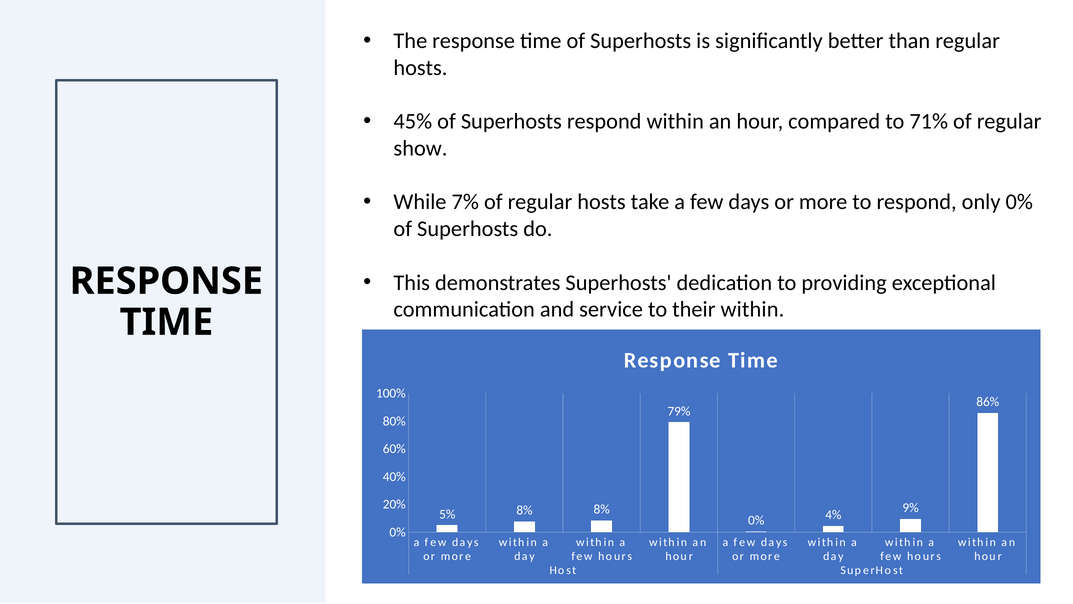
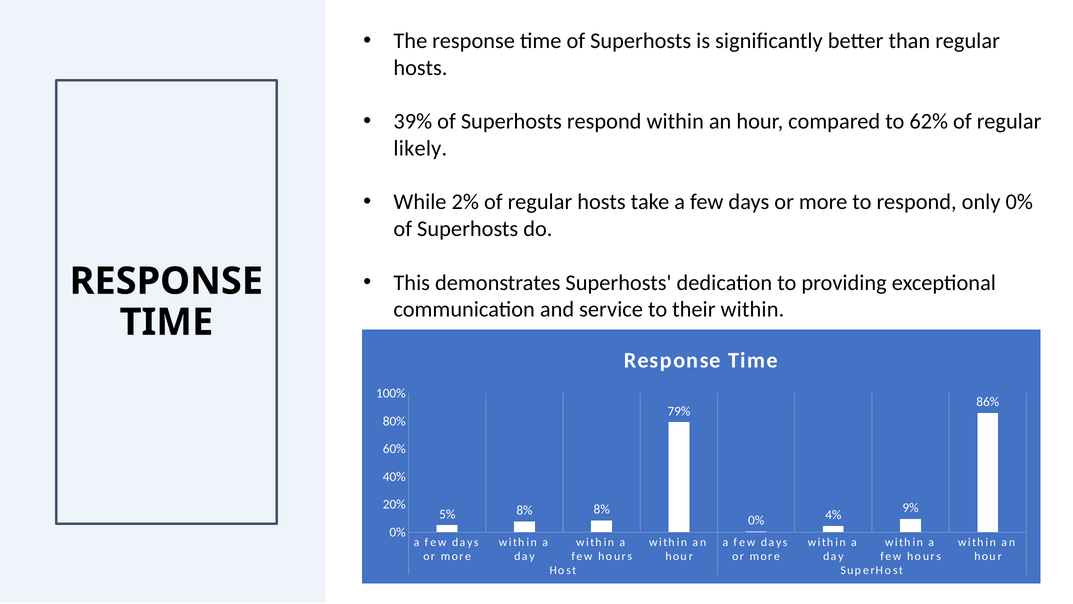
45%: 45% -> 39%
71%: 71% -> 62%
show: show -> likely
7%: 7% -> 2%
